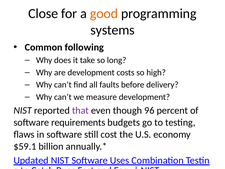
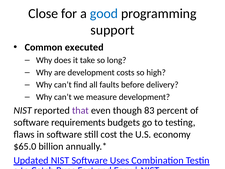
good colour: orange -> blue
systems: systems -> support
following: following -> executed
96: 96 -> 83
$59.1: $59.1 -> $65.0
